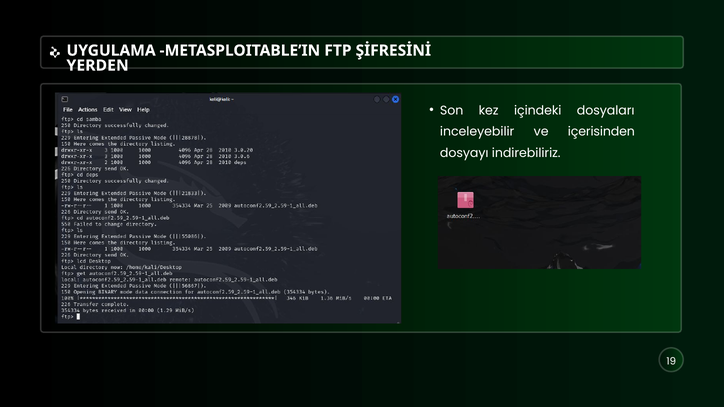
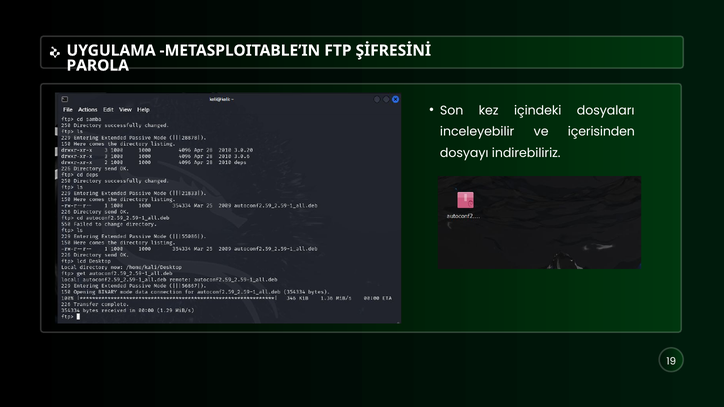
YERDEN: YERDEN -> PAROLA
